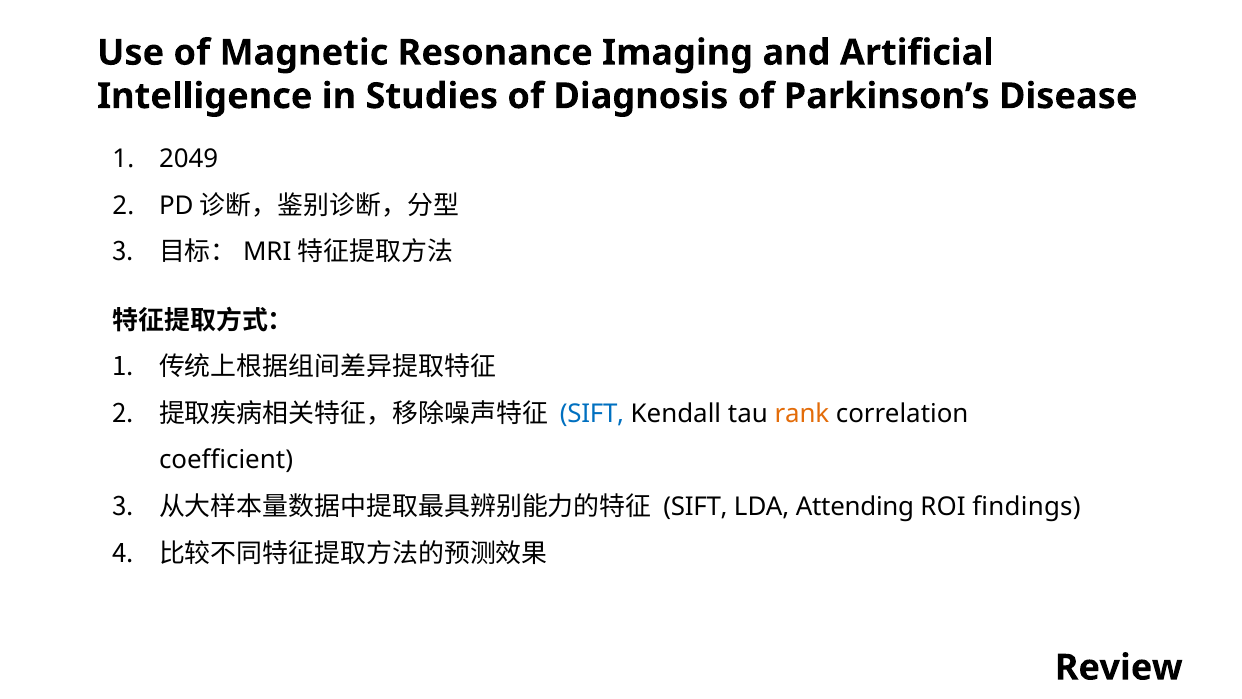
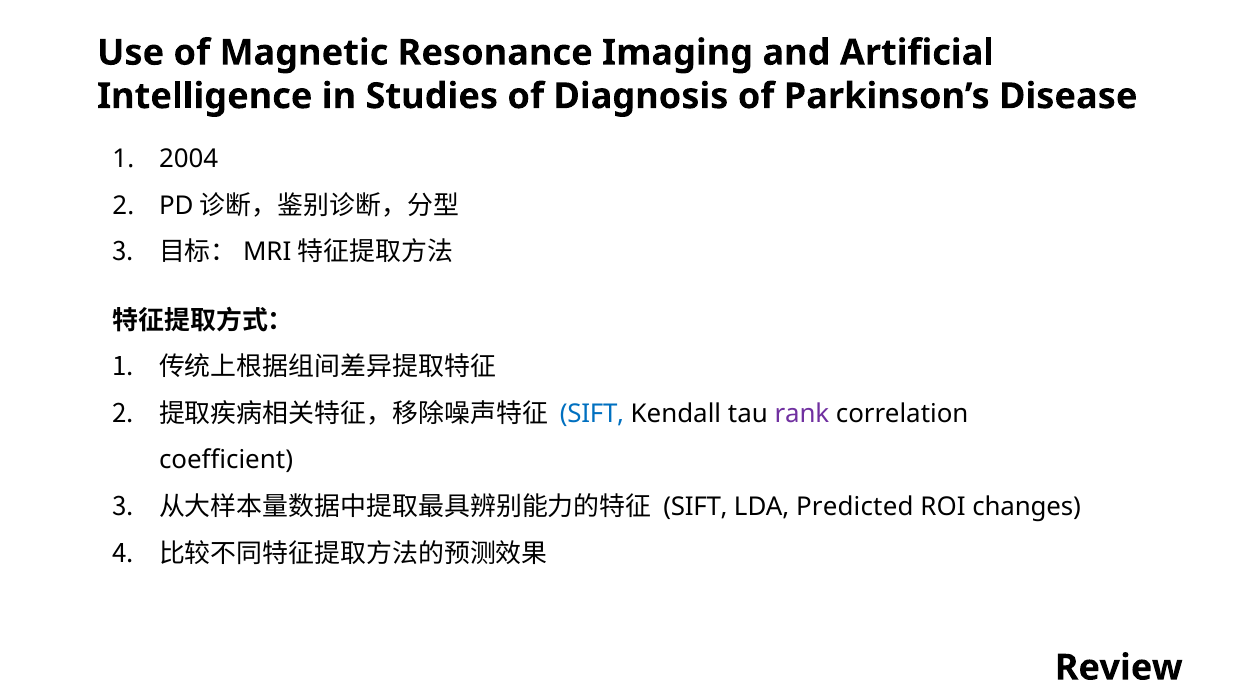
2049: 2049 -> 2004
rank colour: orange -> purple
Attending: Attending -> Predicted
findings: findings -> changes
